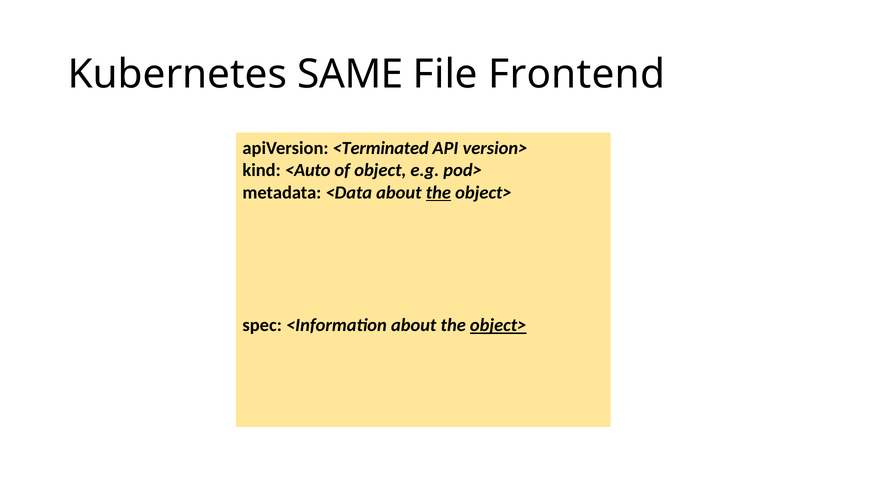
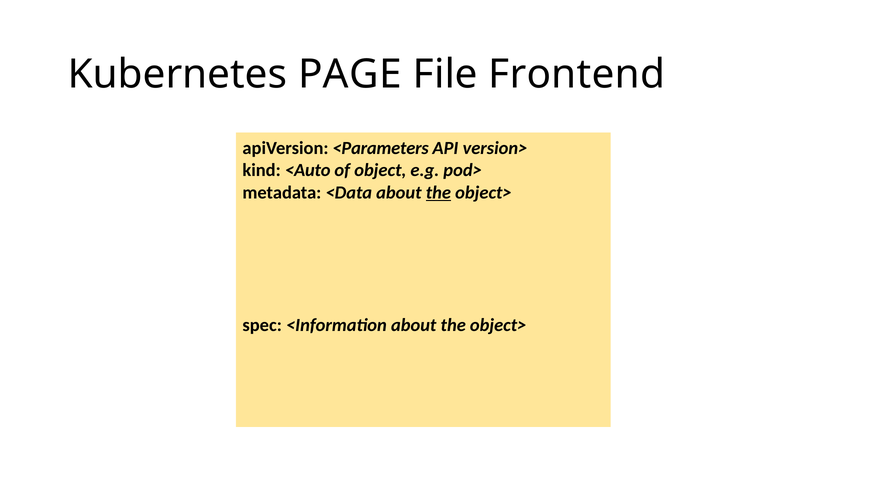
SAME: SAME -> PAGE
<Terminated: <Terminated -> <Parameters
object> at (498, 326) underline: present -> none
